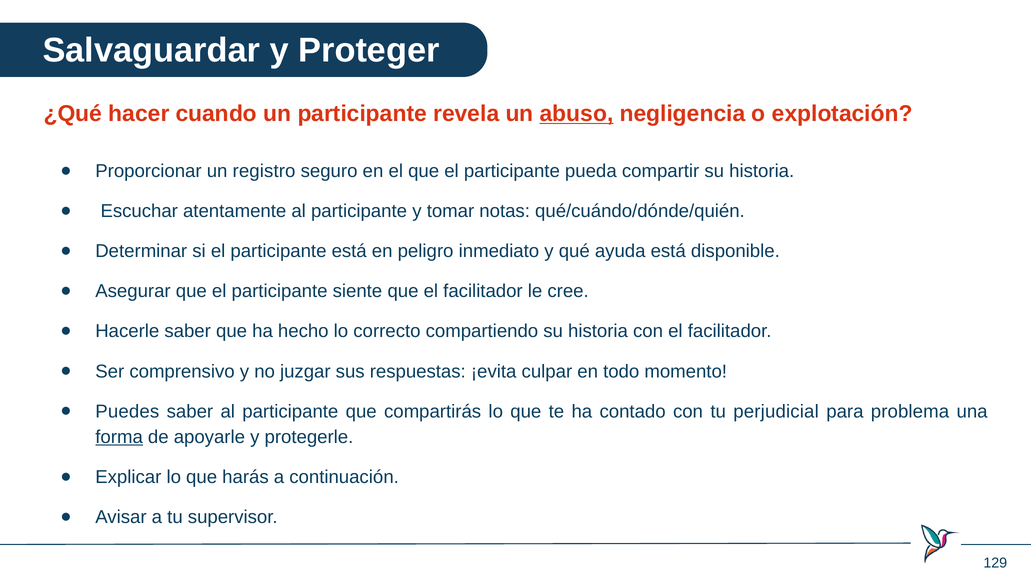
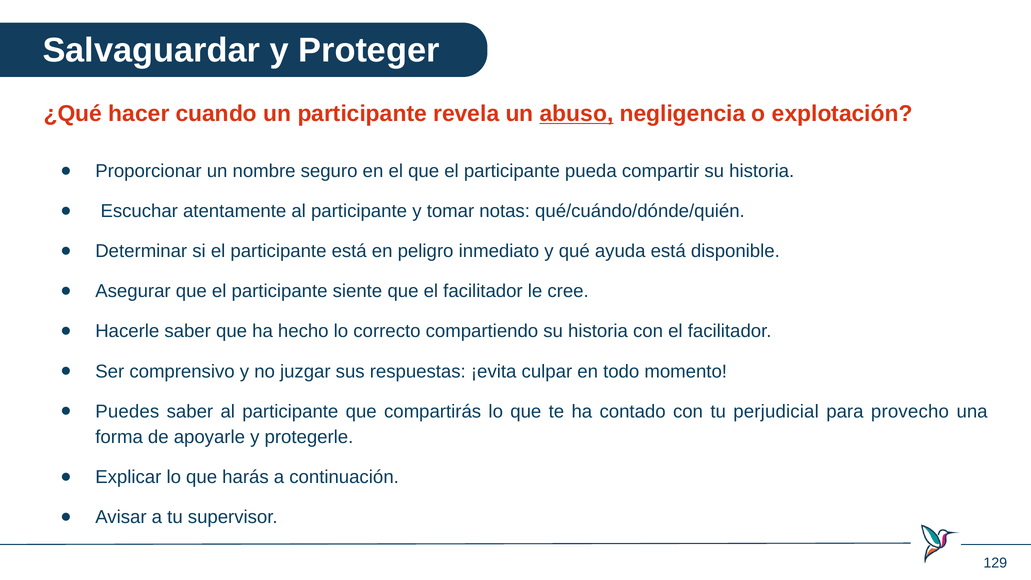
registro: registro -> nombre
problema: problema -> provecho
forma underline: present -> none
